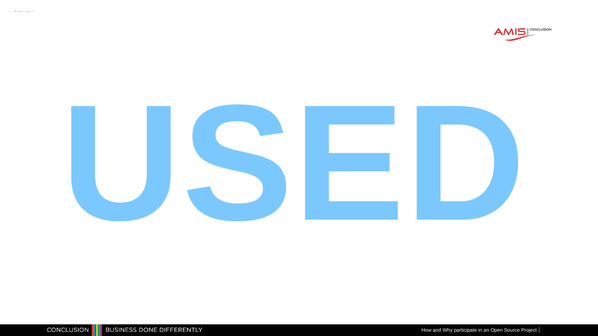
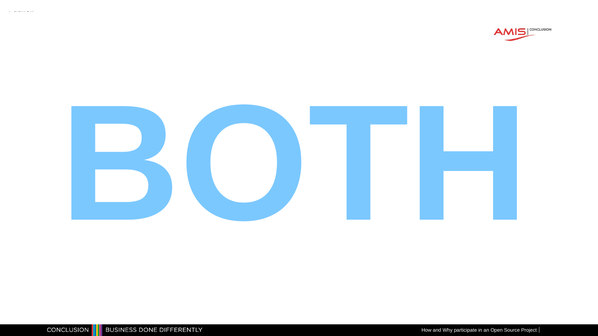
USED: USED -> BOTH
